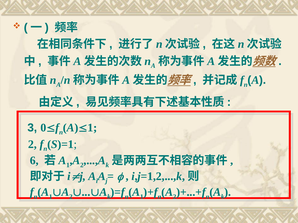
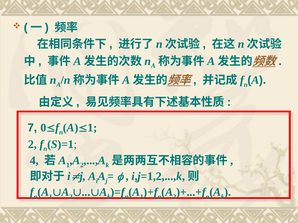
3: 3 -> 7
6: 6 -> 4
